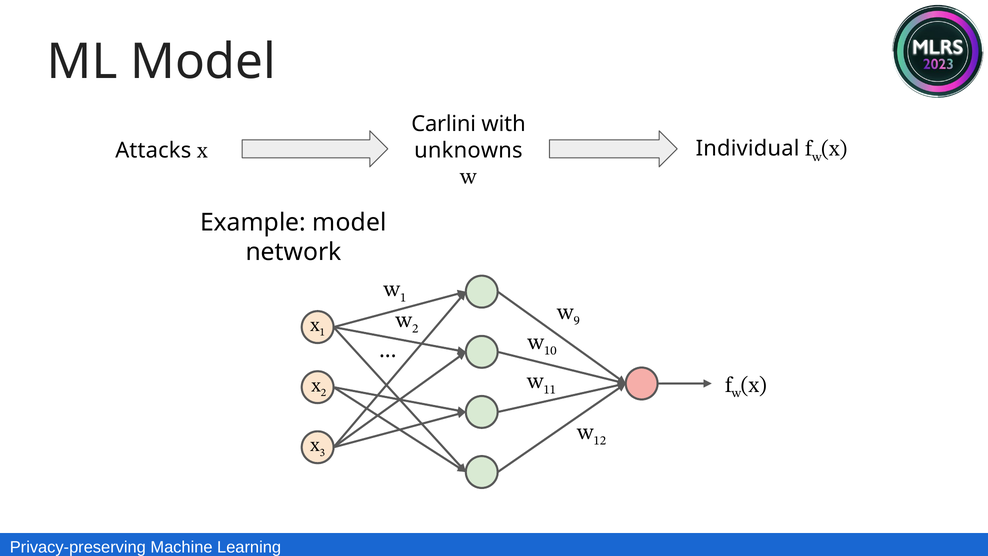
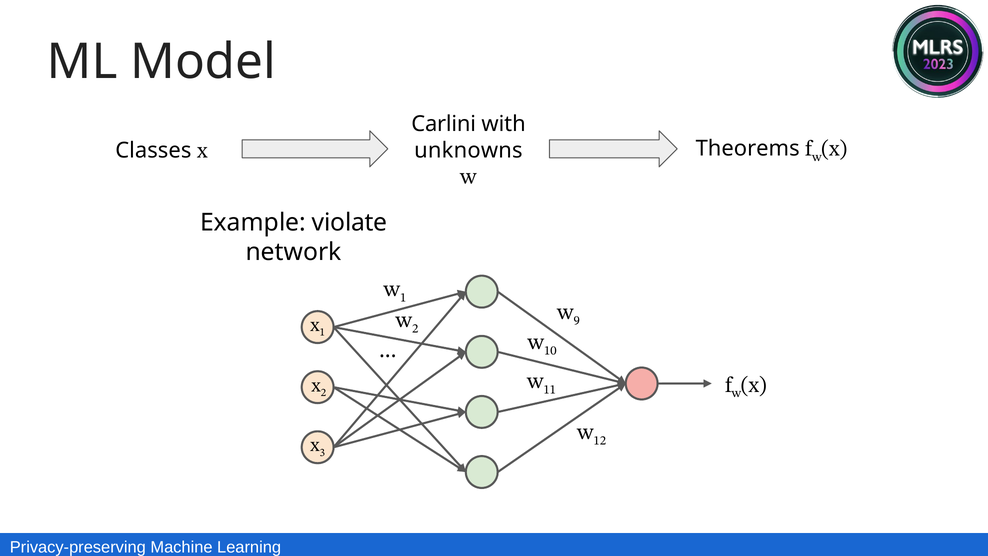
Individual: Individual -> Theorems
Attacks: Attacks -> Classes
Example model: model -> violate
